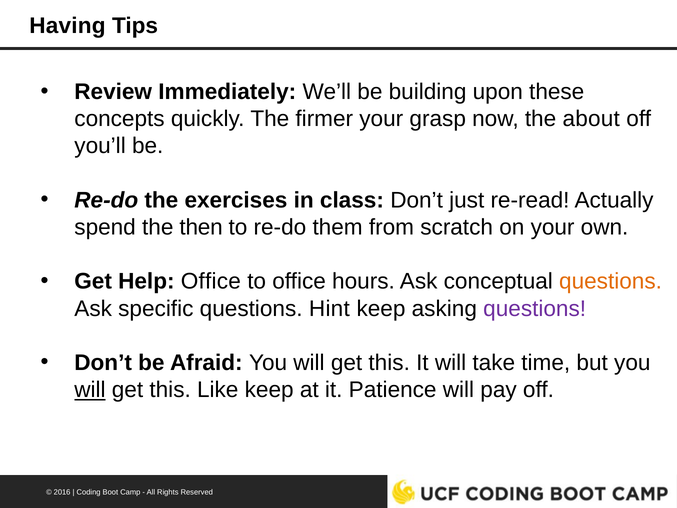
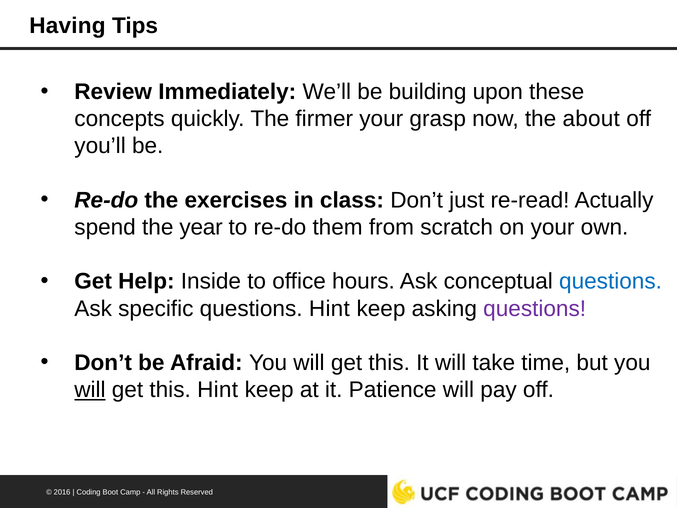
then: then -> year
Help Office: Office -> Inside
questions at (611, 281) colour: orange -> blue
this Like: Like -> Hint
